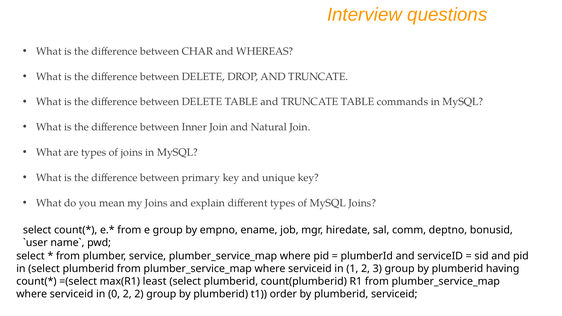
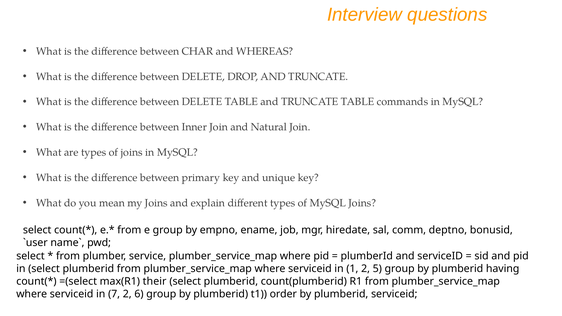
3: 3 -> 5
least: least -> their
0: 0 -> 7
2 2: 2 -> 6
